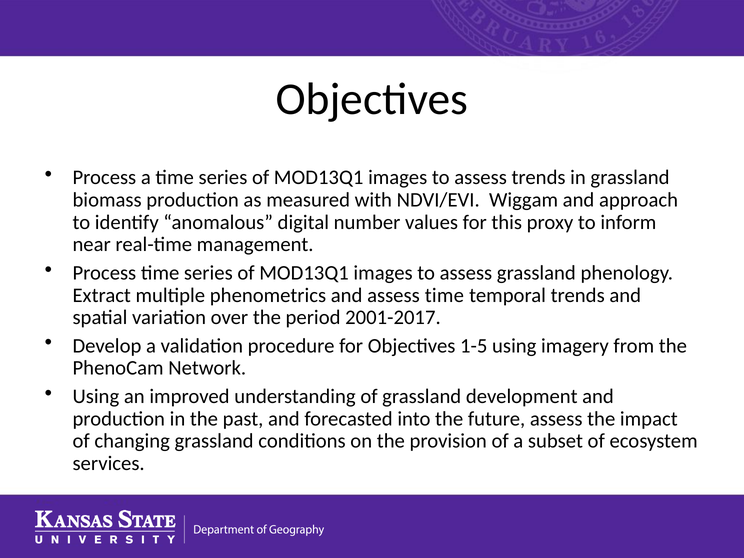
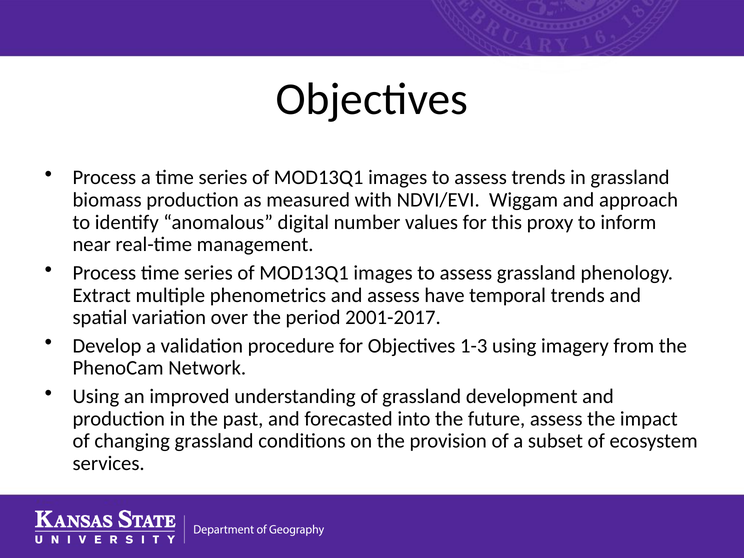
assess time: time -> have
1-5: 1-5 -> 1-3
